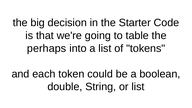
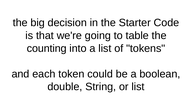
perhaps: perhaps -> counting
